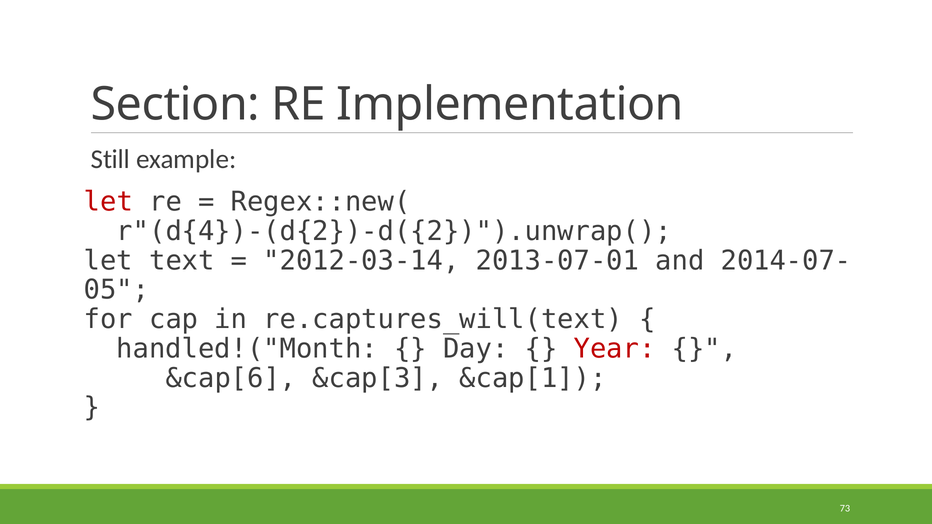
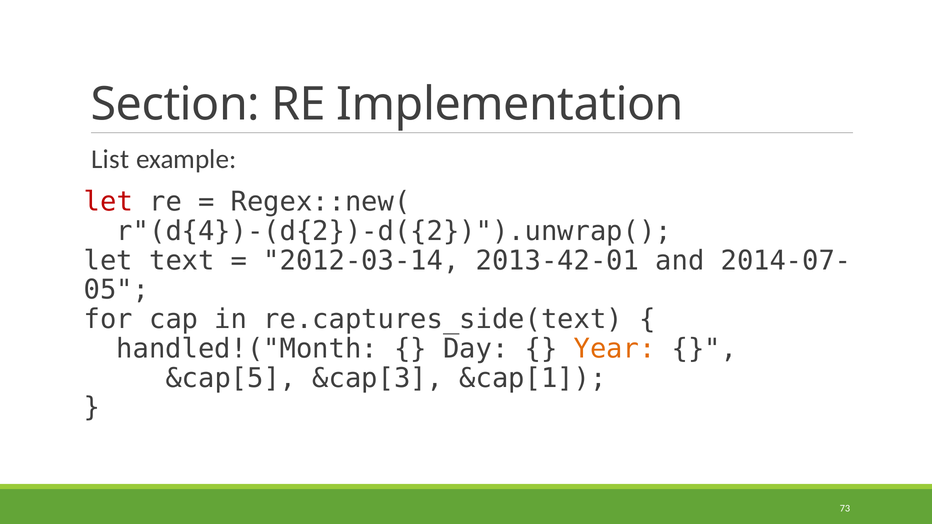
Still: Still -> List
2013-07-01: 2013-07-01 -> 2013-42-01
re.captures_will(text: re.captures_will(text -> re.captures_side(text
Year colour: red -> orange
&cap[6: &cap[6 -> &cap[5
